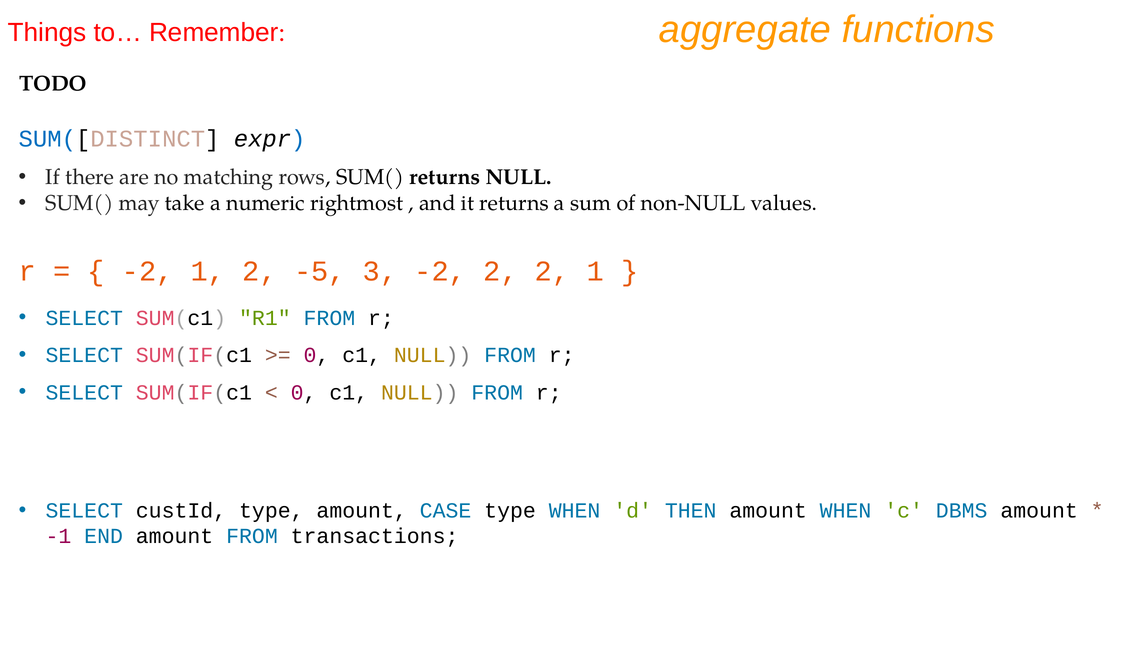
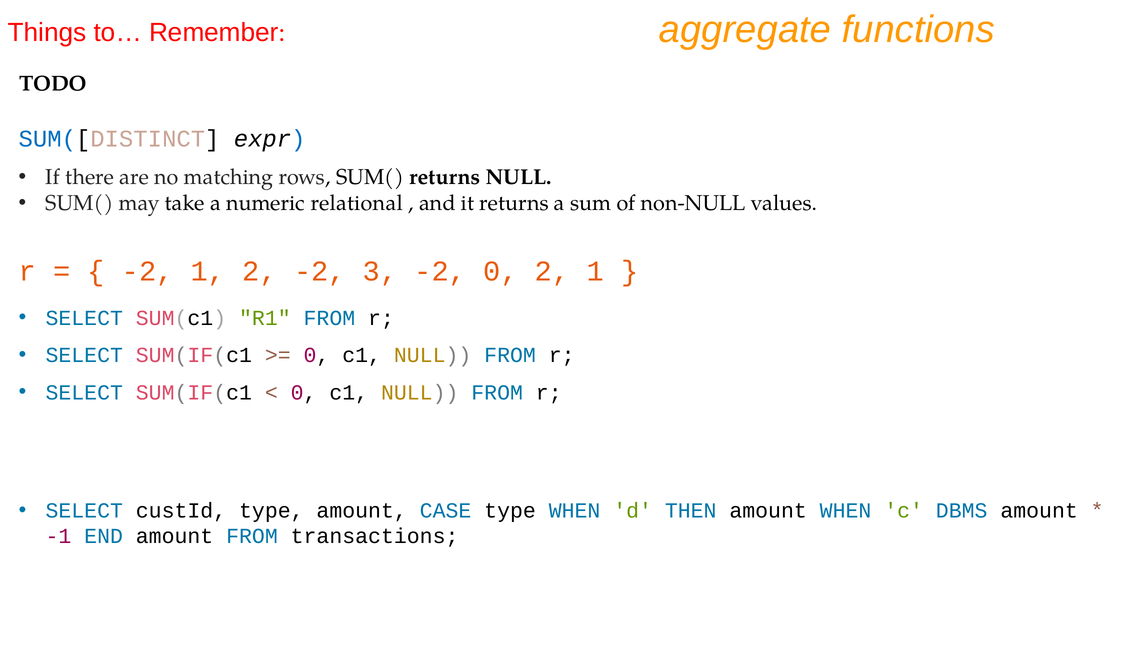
rightmost: rightmost -> relational
2 -5: -5 -> -2
-2 2: 2 -> 0
